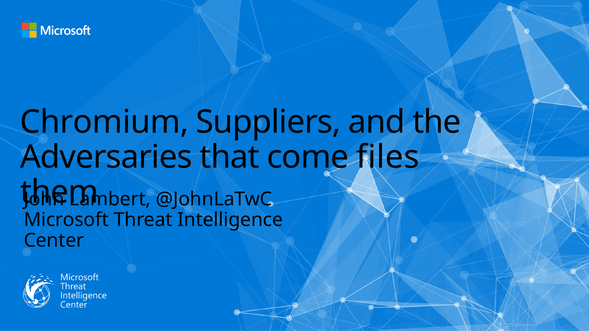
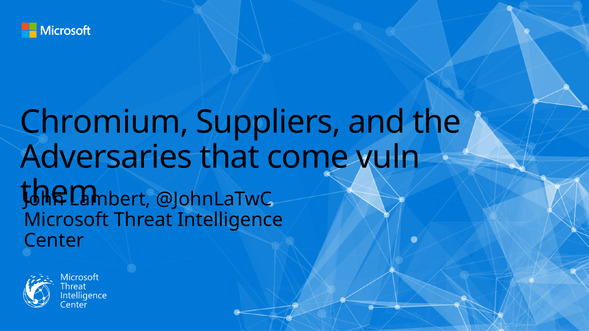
files: files -> vuln
